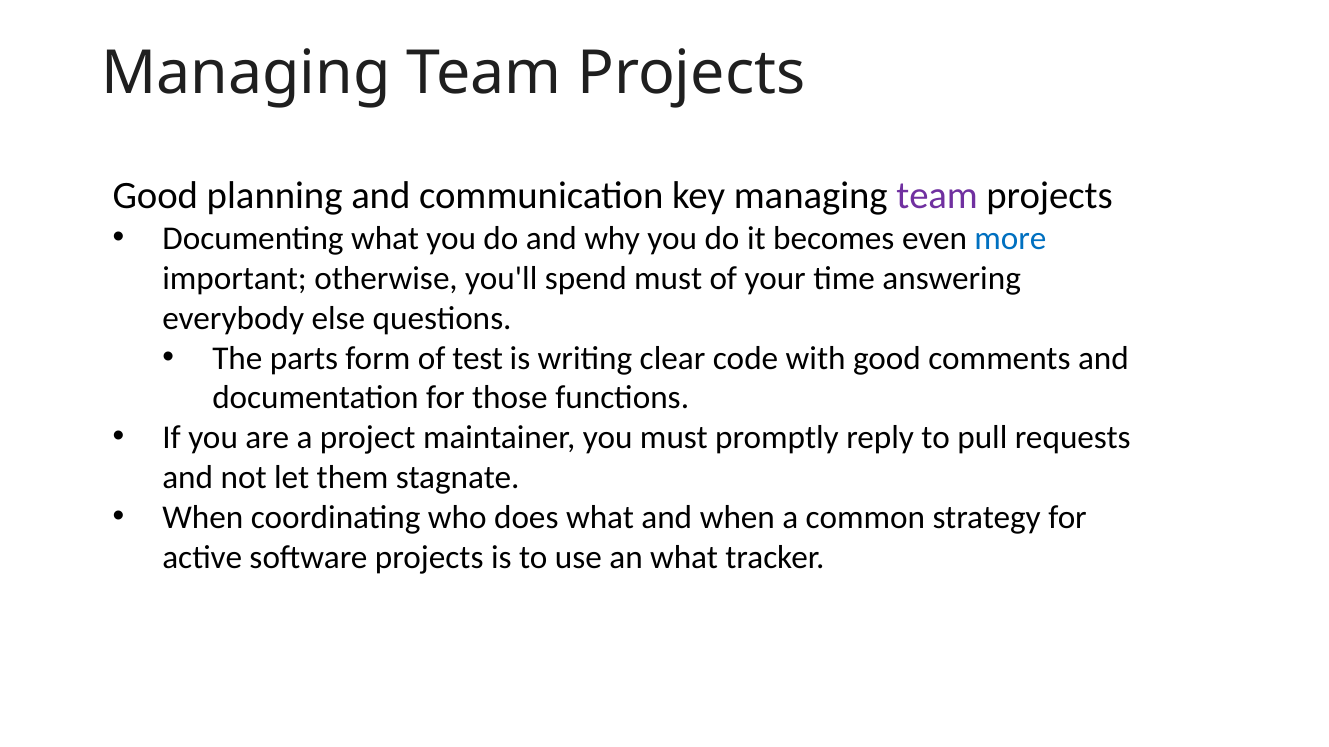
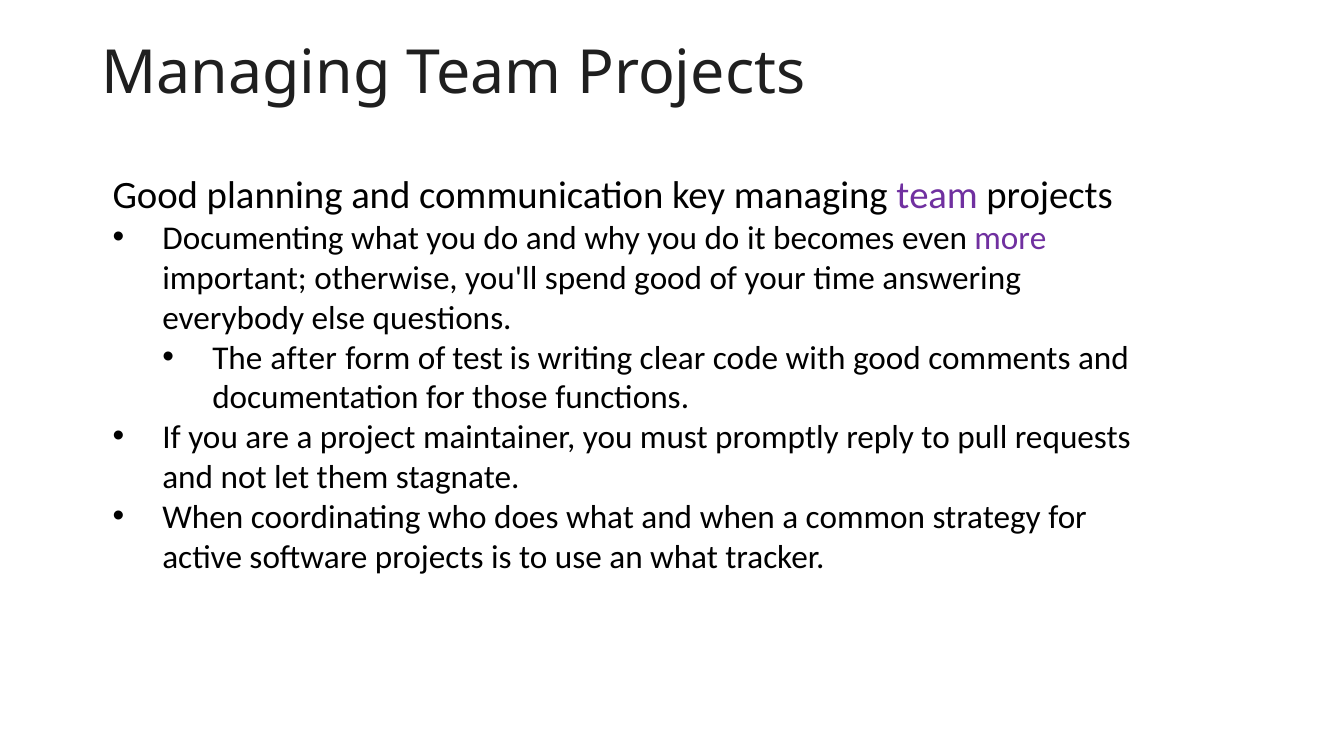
more colour: blue -> purple
spend must: must -> good
parts: parts -> after
